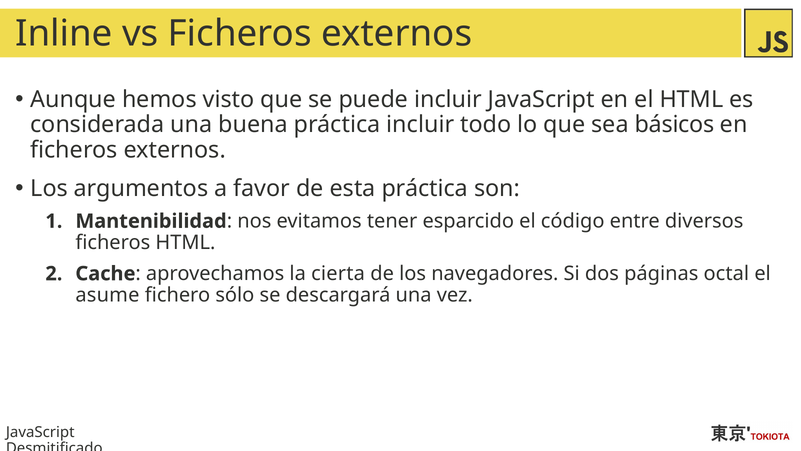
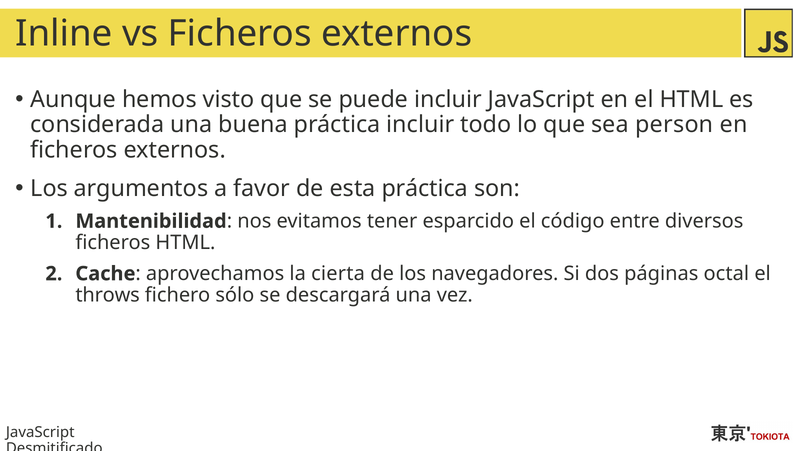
básicos: básicos -> person
asume: asume -> throws
